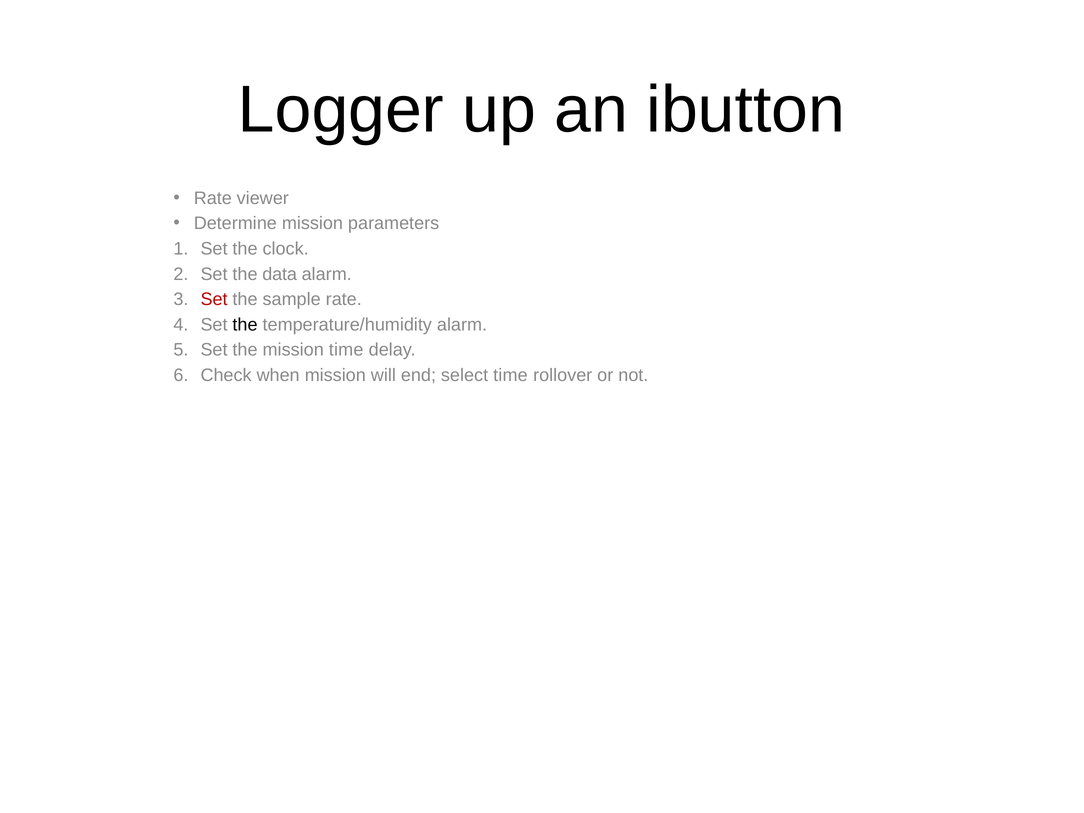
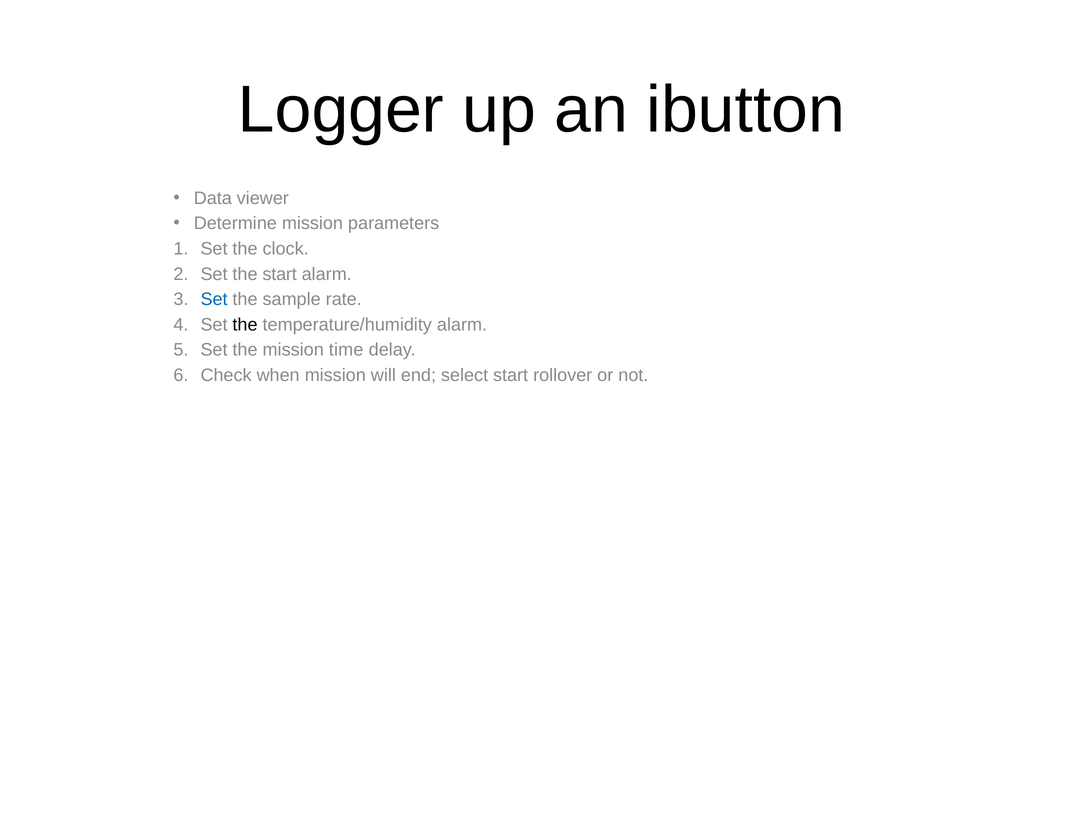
Rate at (213, 198): Rate -> Data
the data: data -> start
Set at (214, 299) colour: red -> blue
select time: time -> start
